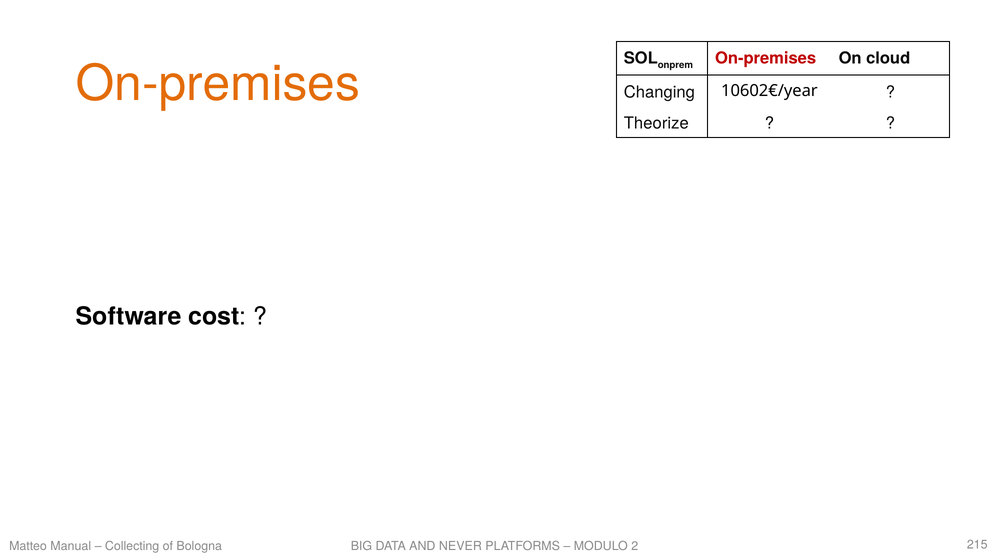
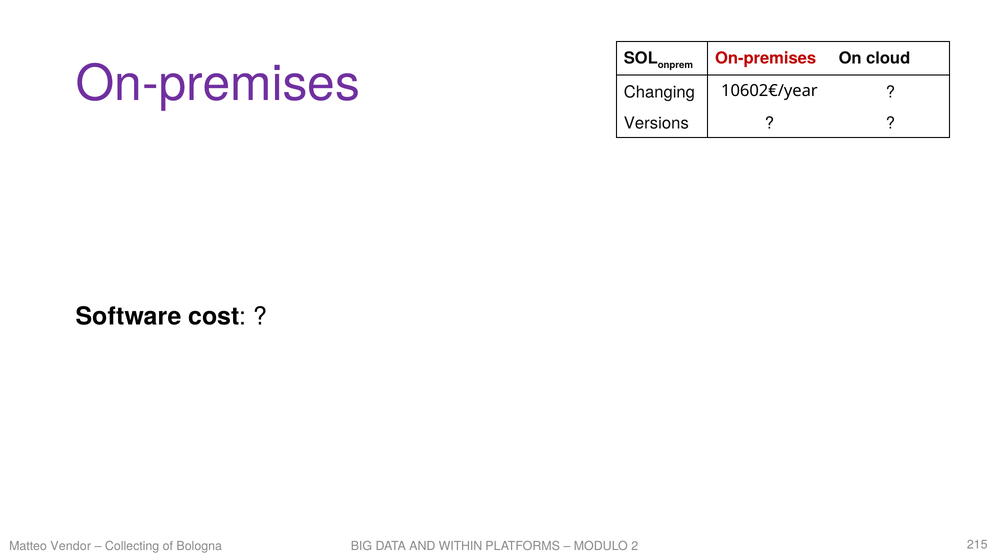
On-premises at (218, 84) colour: orange -> purple
Theorize: Theorize -> Versions
Manual: Manual -> Vendor
NEVER: NEVER -> WITHIN
